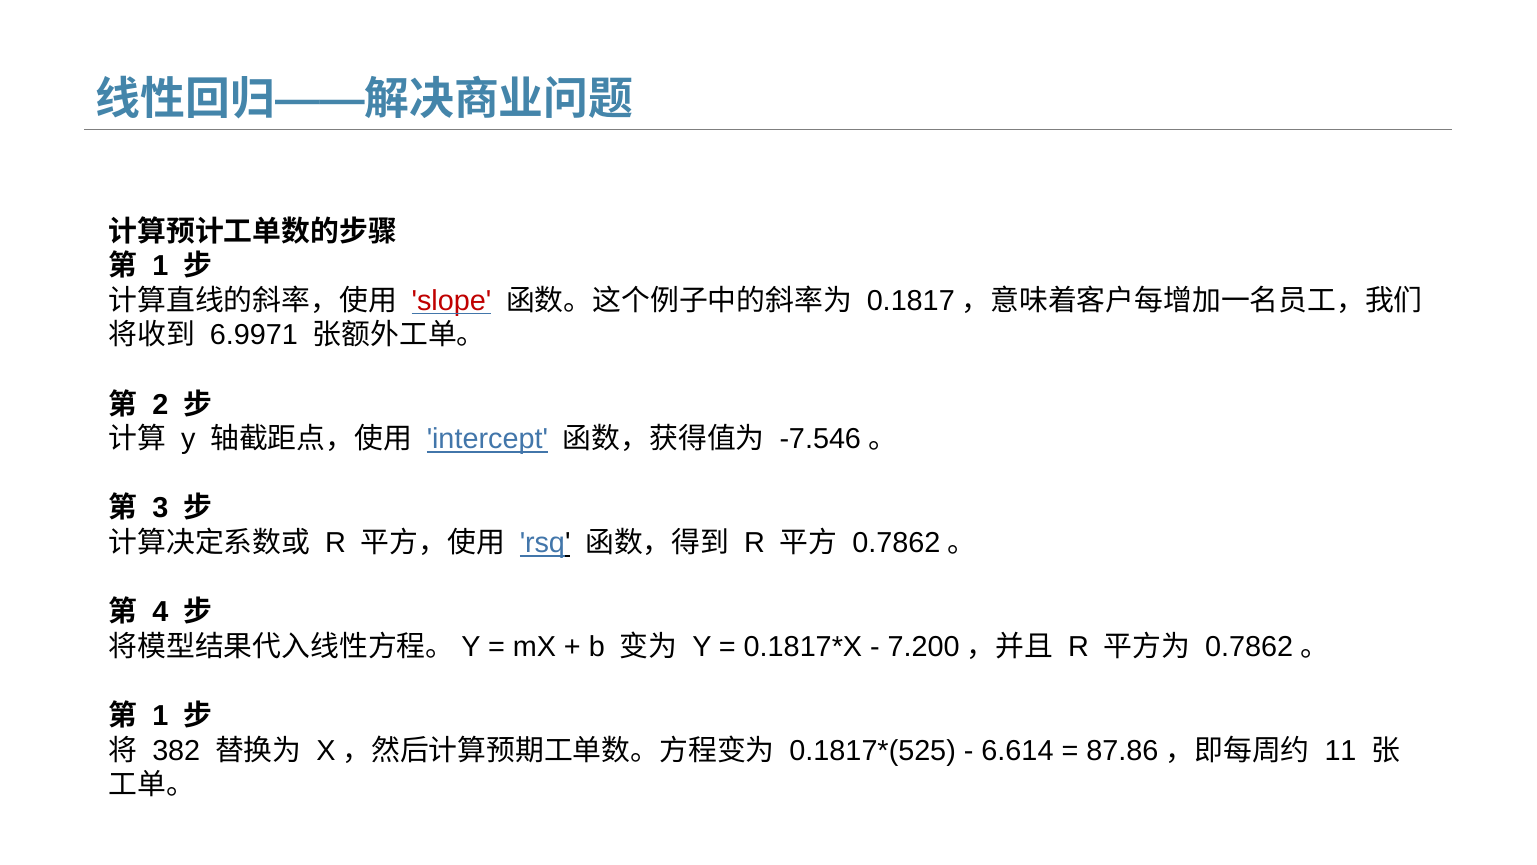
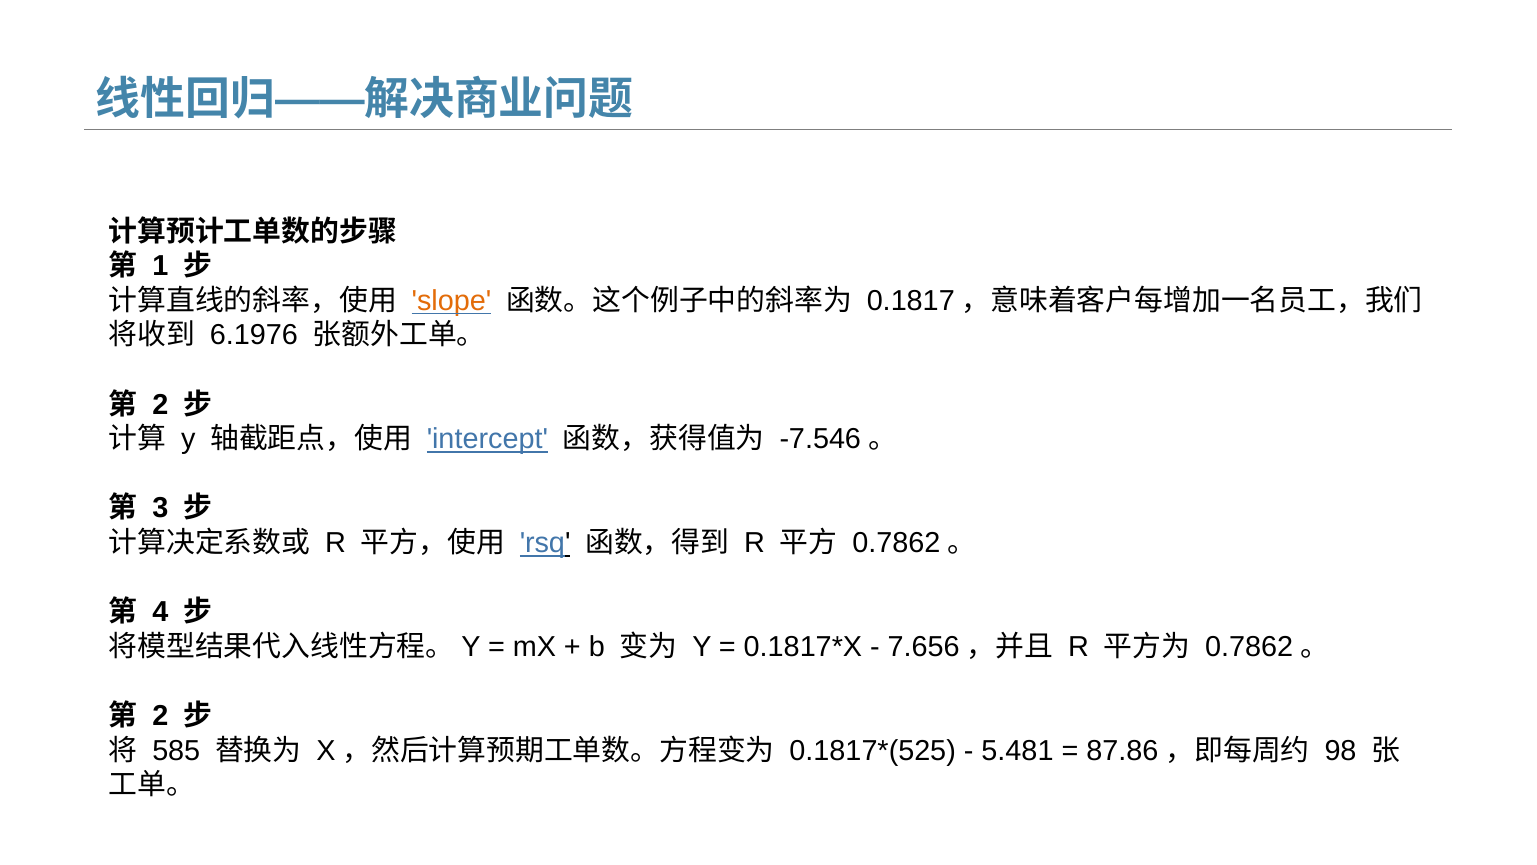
slope colour: red -> orange
6.9971: 6.9971 -> 6.1976
7.200: 7.200 -> 7.656
1 at (160, 716): 1 -> 2
382: 382 -> 585
6.614: 6.614 -> 5.481
11: 11 -> 98
